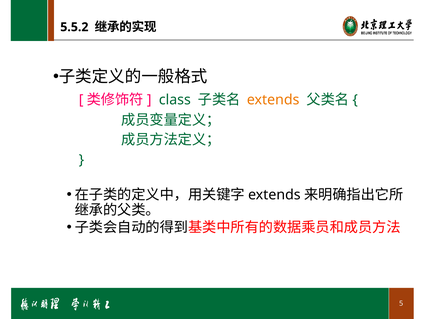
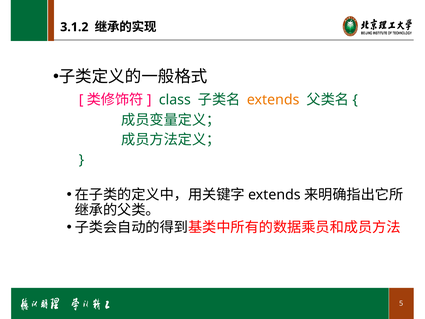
5.5.2: 5.5.2 -> 3.1.2
